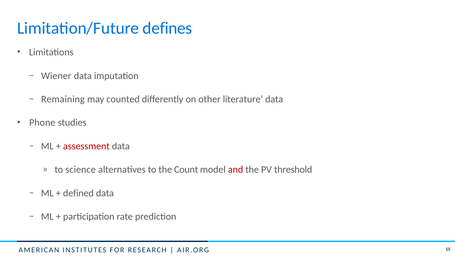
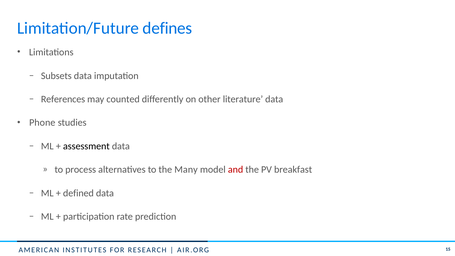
Wiener: Wiener -> Subsets
Remaining: Remaining -> References
assessment colour: red -> black
science: science -> process
Count: Count -> Many
threshold: threshold -> breakfast
